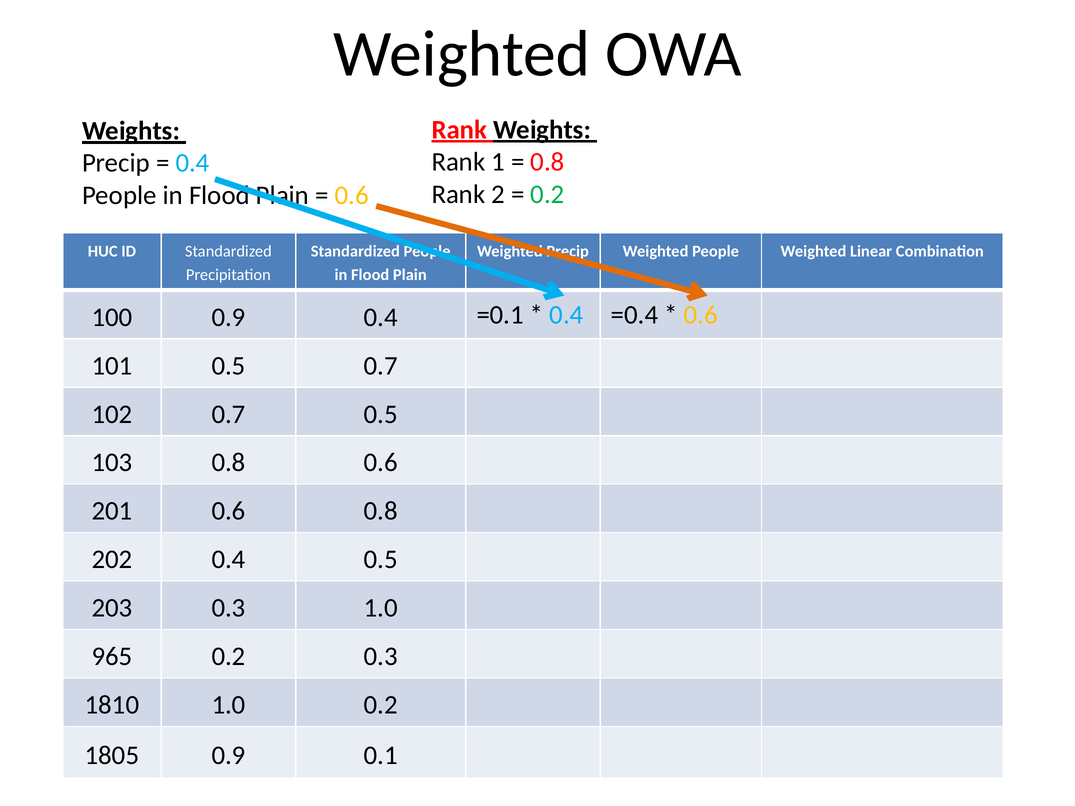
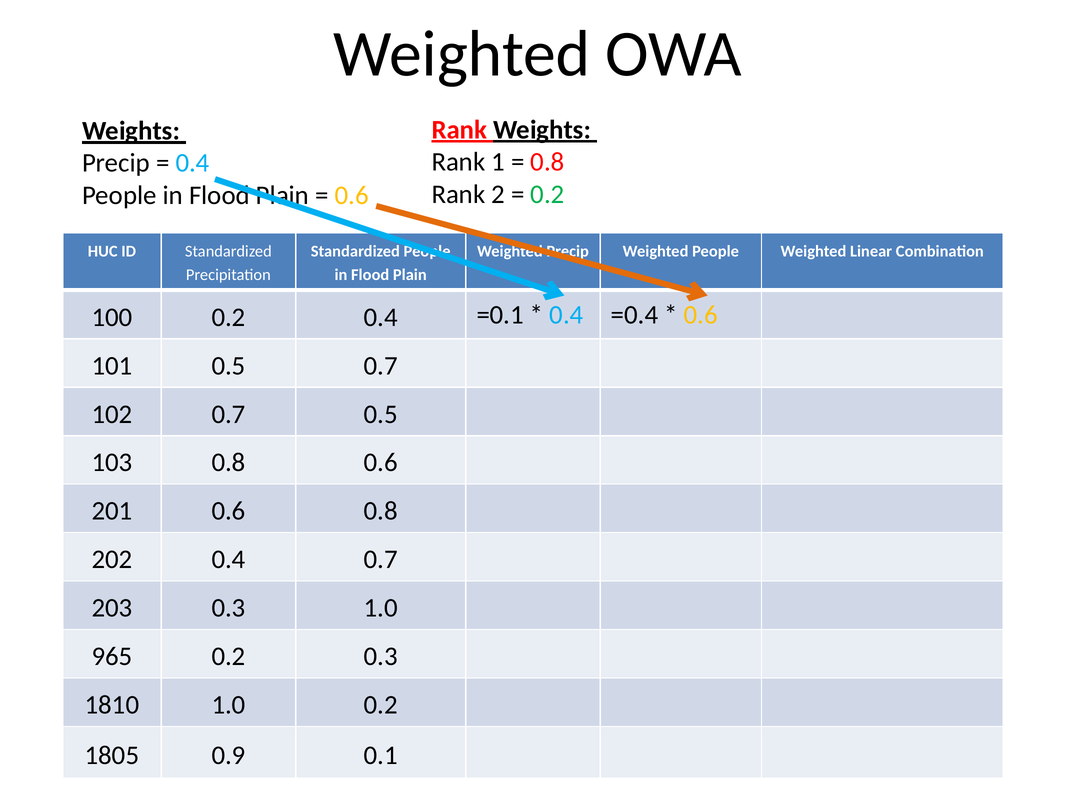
100 0.9: 0.9 -> 0.2
0.4 0.5: 0.5 -> 0.7
